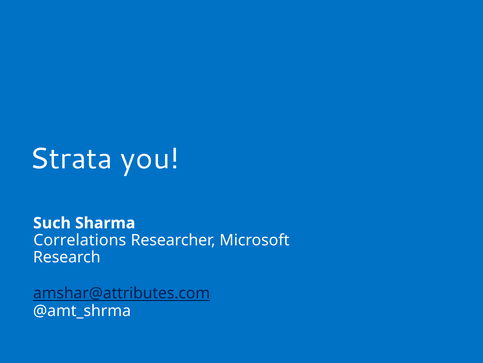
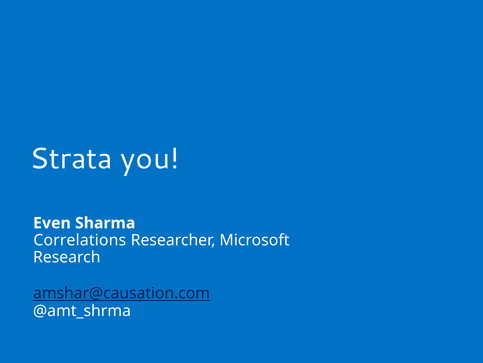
Such: Such -> Even
amshar@attributes.com: amshar@attributes.com -> amshar@causation.com
